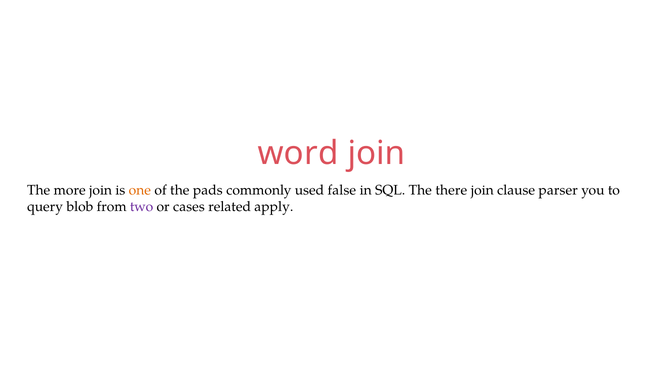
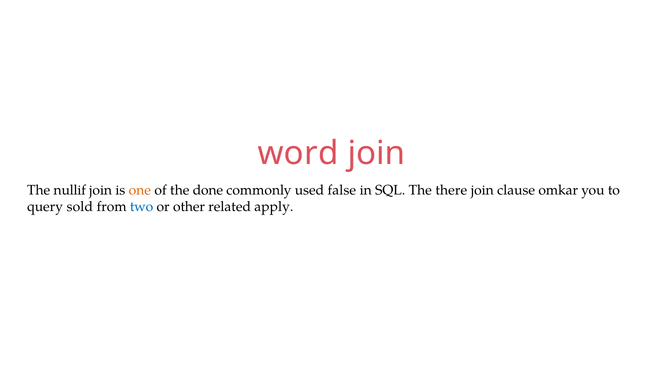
more: more -> nullif
pads: pads -> done
parser: parser -> omkar
blob: blob -> sold
two colour: purple -> blue
cases: cases -> other
